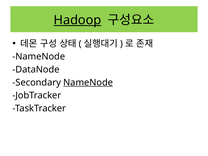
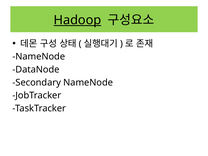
NameNode at (88, 82) underline: present -> none
